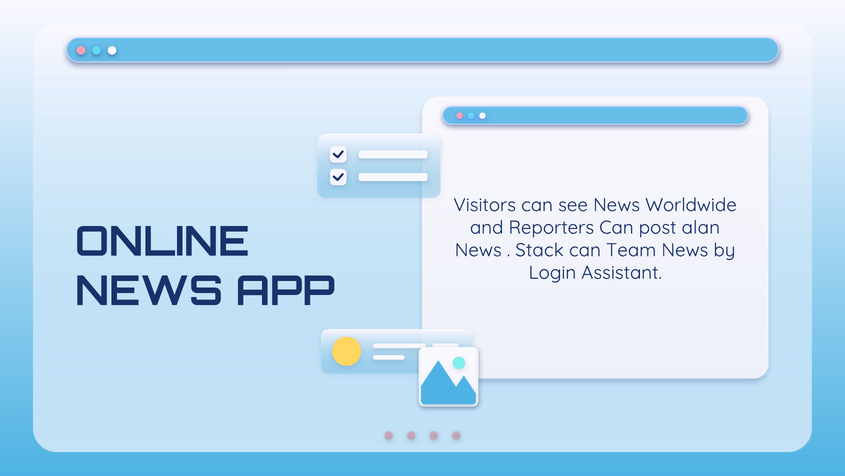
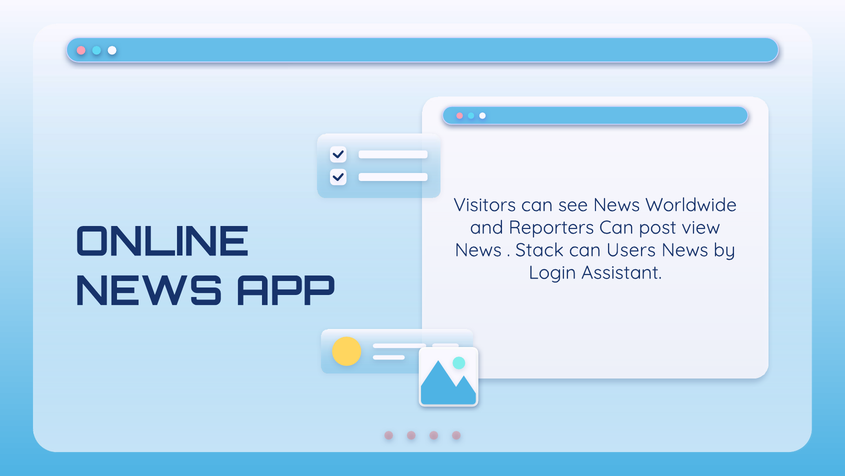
alan: alan -> view
Team: Team -> Users
